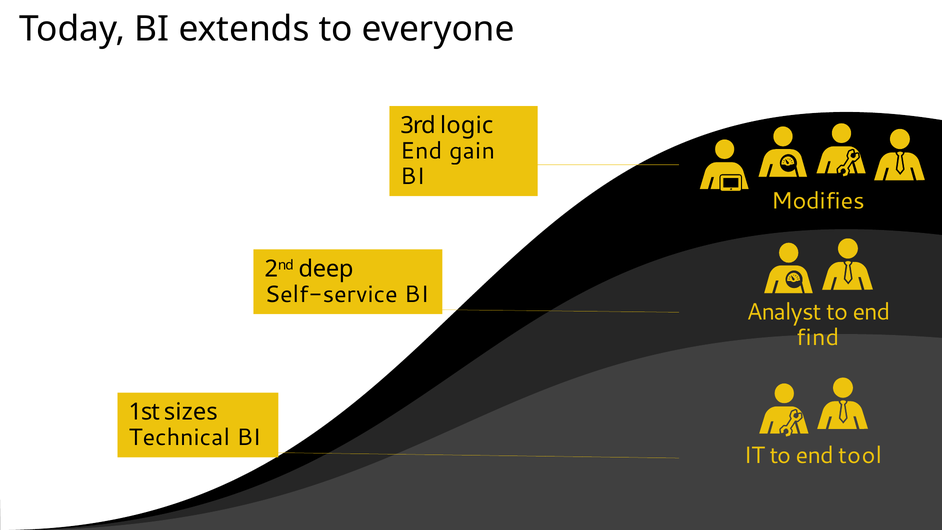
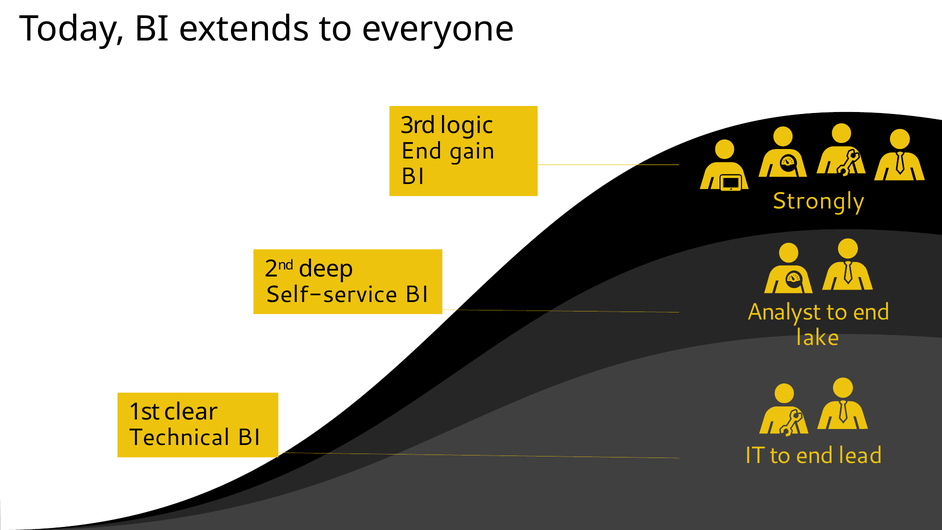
Modifies: Modifies -> Strongly
find: find -> lake
sizes: sizes -> clear
tool: tool -> lead
